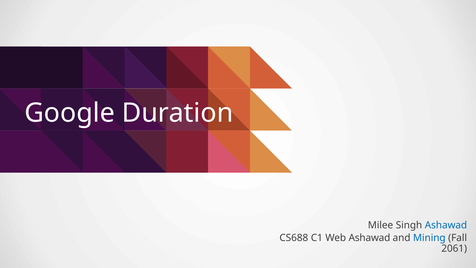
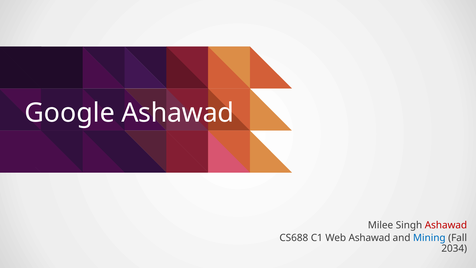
Google Duration: Duration -> Ashawad
Ashawad at (446, 225) colour: blue -> red
2061: 2061 -> 2034
